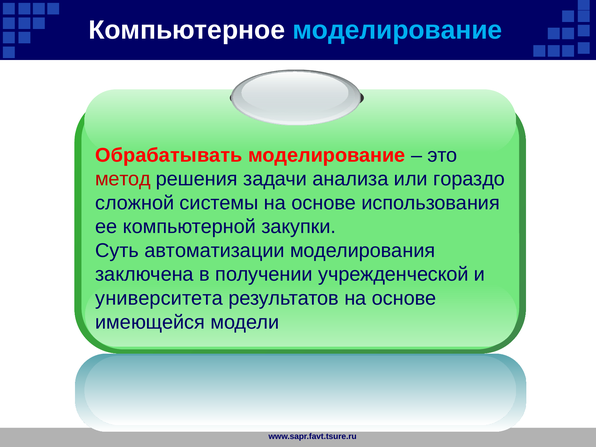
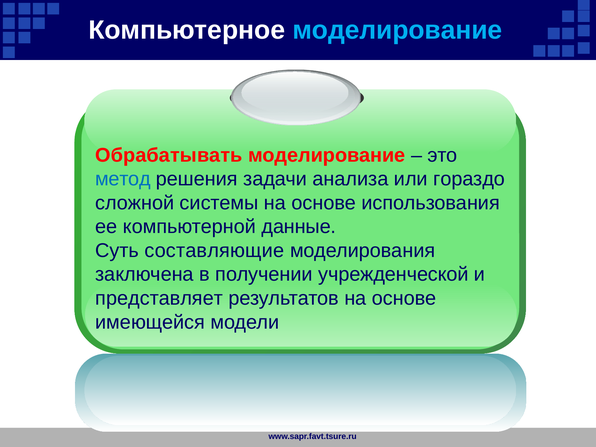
метод colour: red -> blue
закупки: закупки -> данные
автоматизации: автоматизации -> составляющие
университета: университета -> представляет
